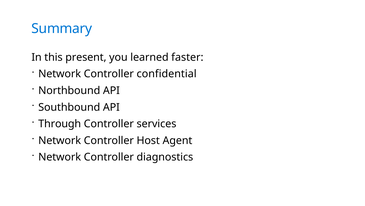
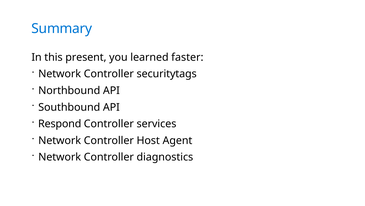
confidential: confidential -> securitytags
Through: Through -> Respond
